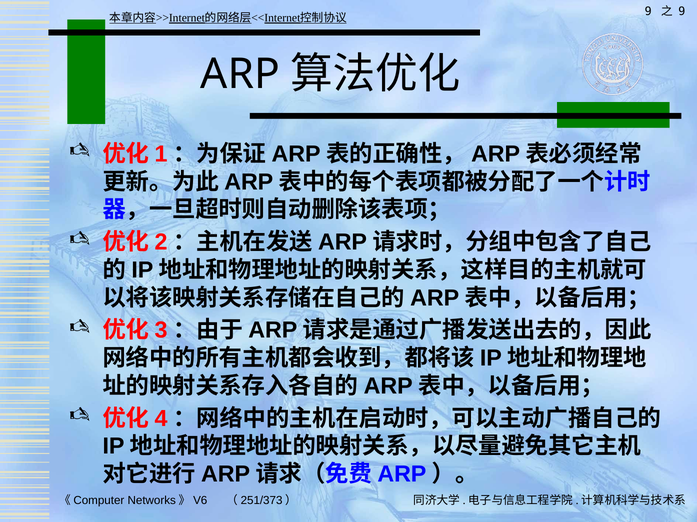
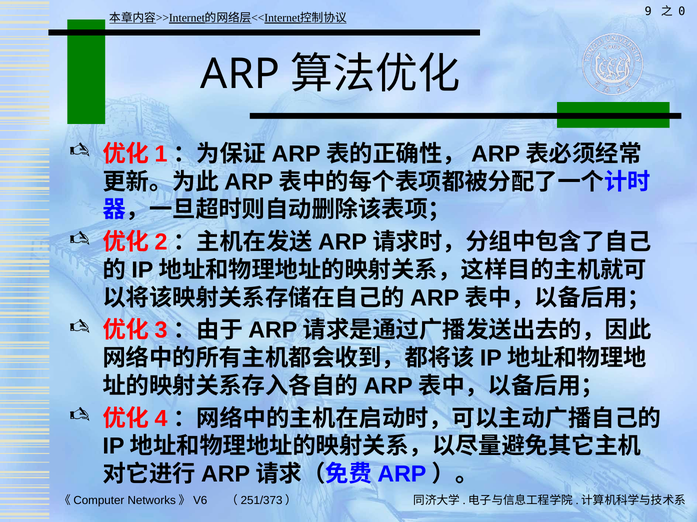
9 at (682, 11): 9 -> 0
